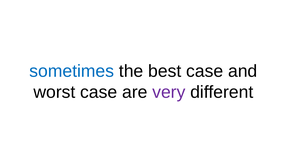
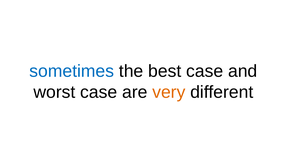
very colour: purple -> orange
